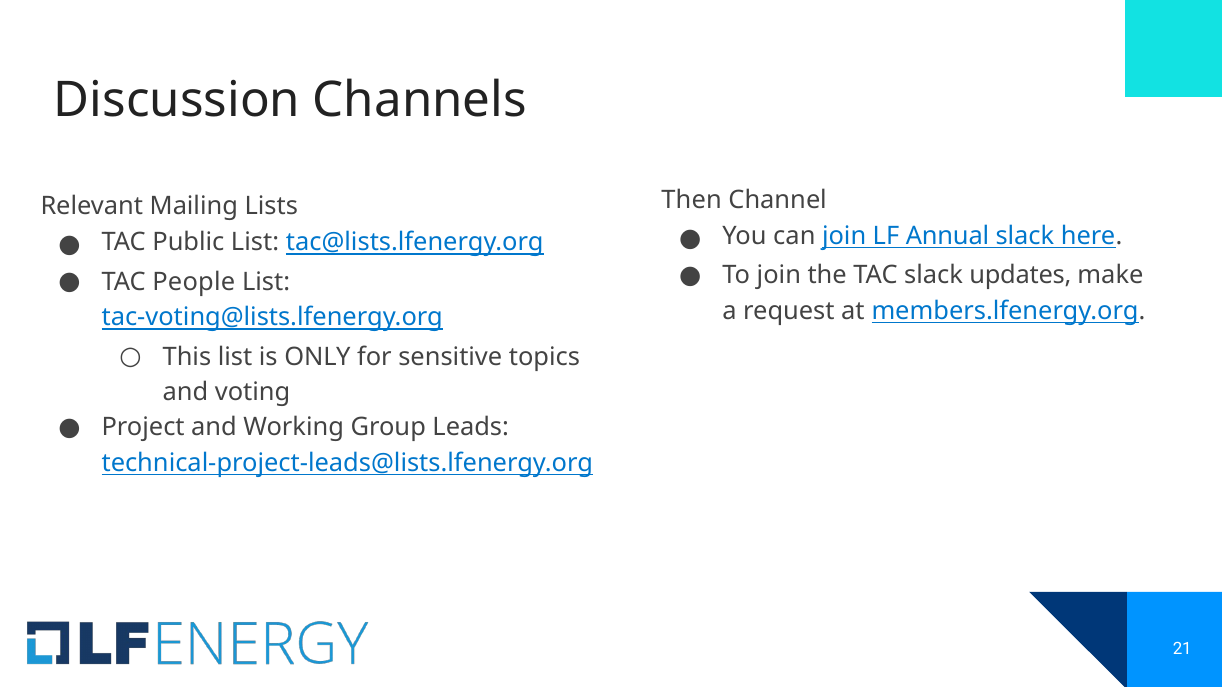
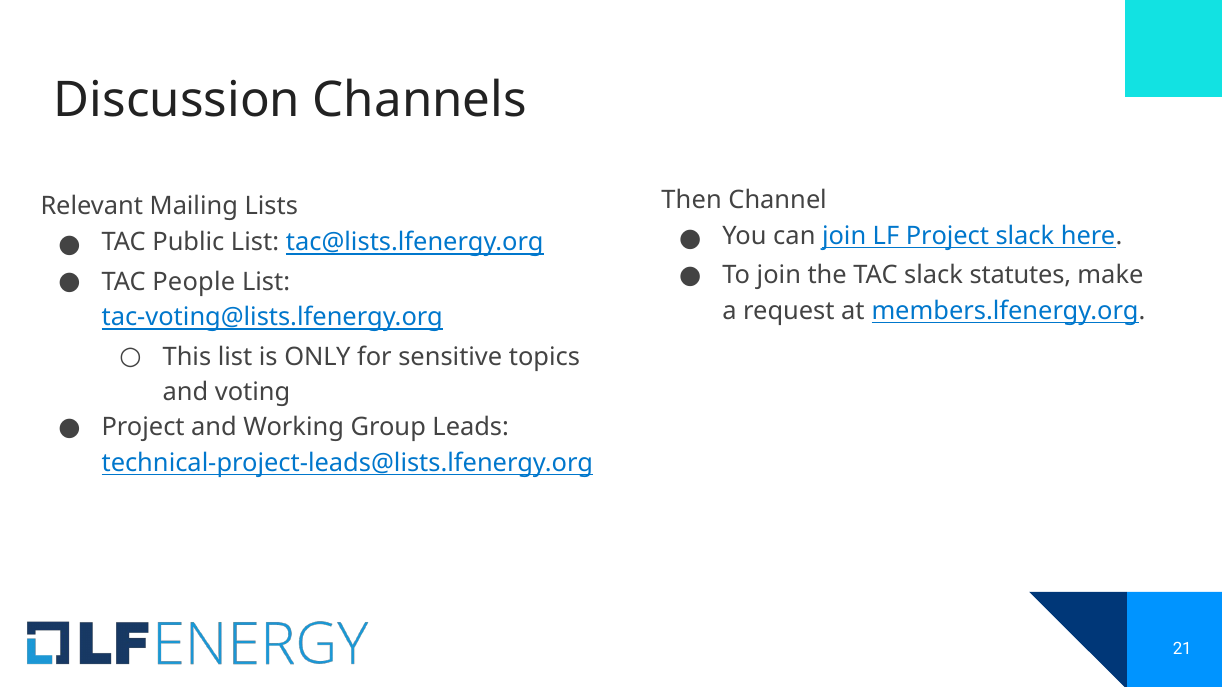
LF Annual: Annual -> Project
updates: updates -> statutes
